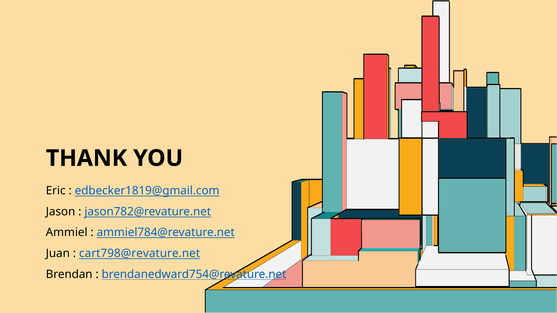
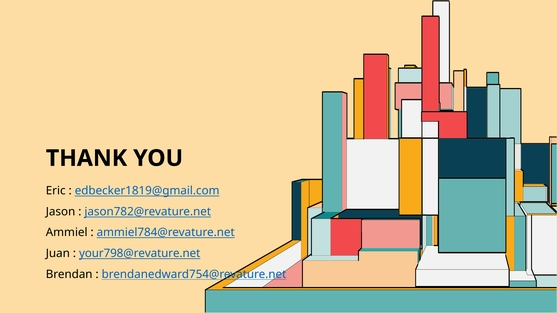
cart798@revature.net: cart798@revature.net -> your798@revature.net
